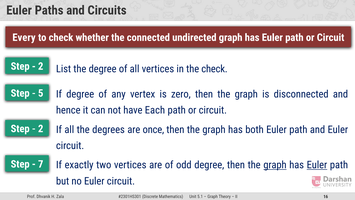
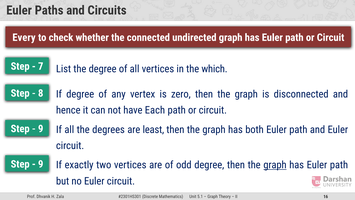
2 at (41, 66): 2 -> 7
the check: check -> which
5: 5 -> 8
2 at (41, 129): 2 -> 9
once: once -> least
7 at (41, 164): 7 -> 9
Euler at (317, 165) underline: present -> none
